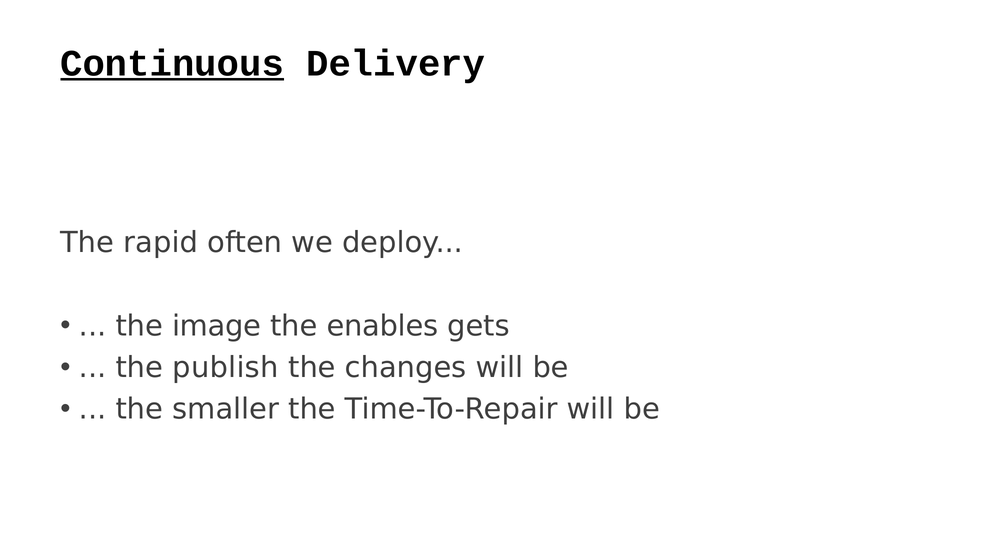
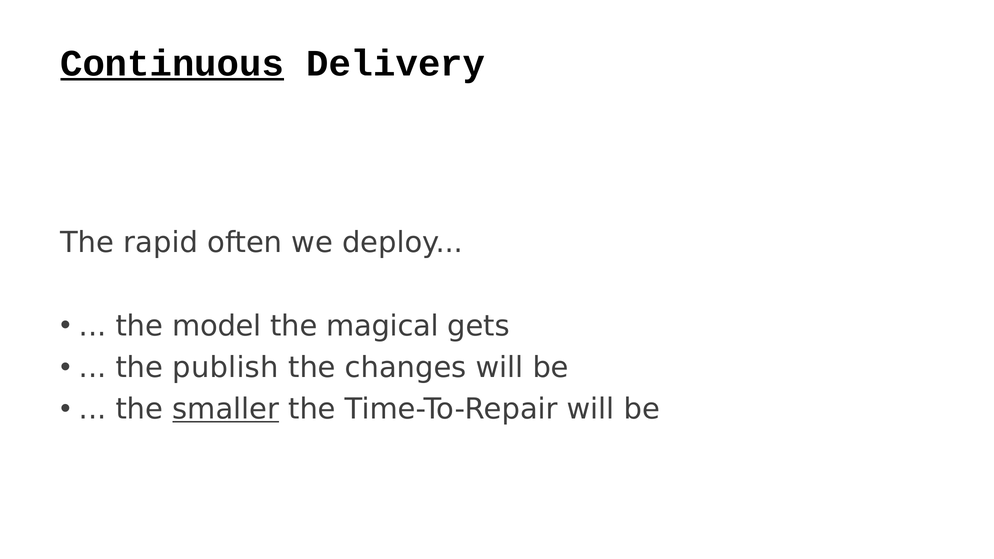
image: image -> model
enables: enables -> magical
smaller underline: none -> present
